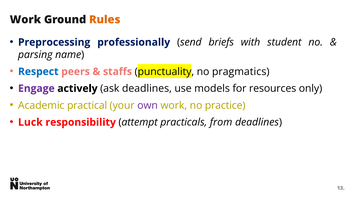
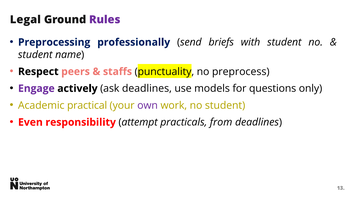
Work at (25, 20): Work -> Legal
Rules colour: orange -> purple
parsing at (35, 55): parsing -> student
Respect colour: blue -> black
pragmatics: pragmatics -> preprocess
resources: resources -> questions
no practice: practice -> student
Luck: Luck -> Even
